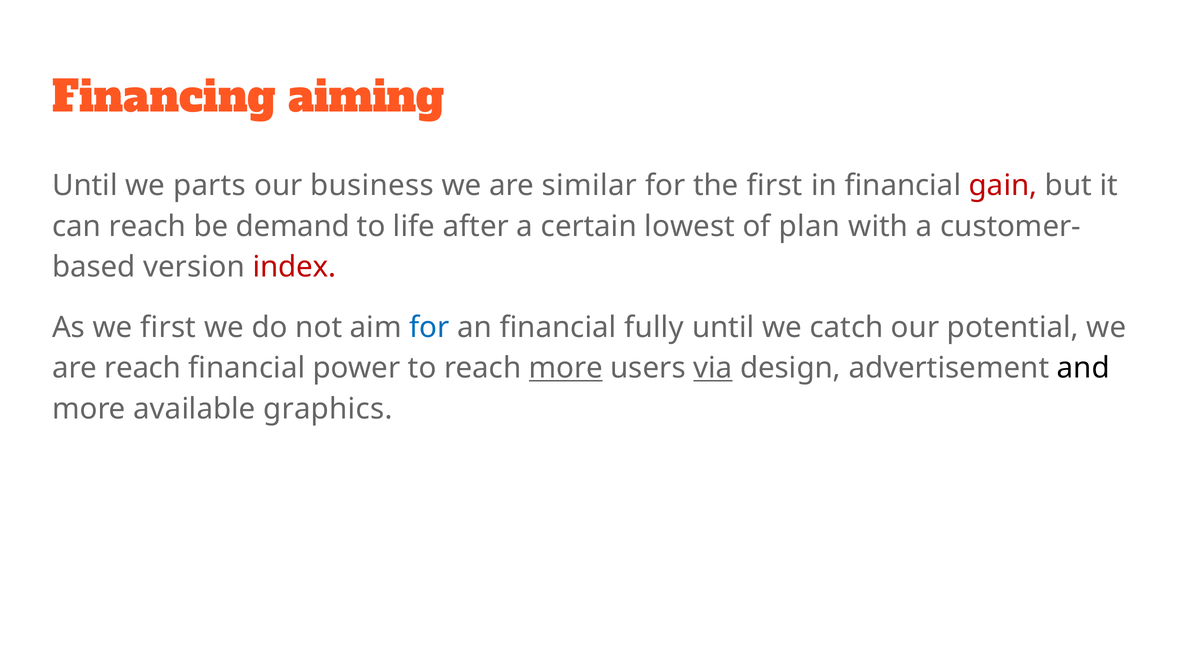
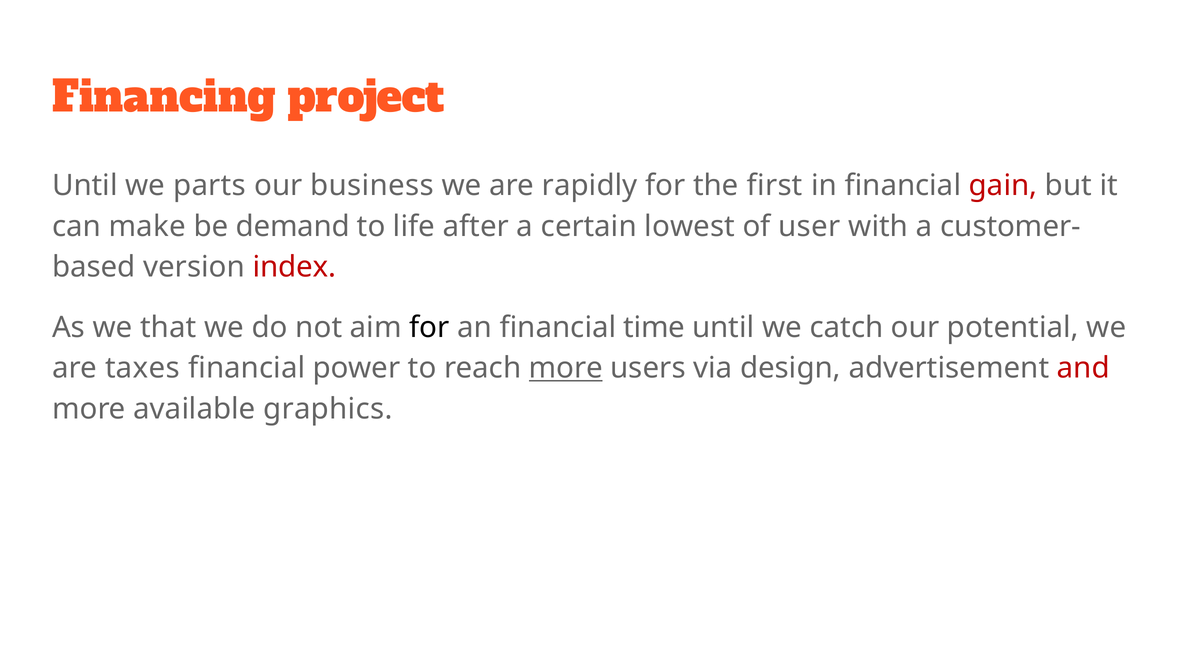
aiming: aiming -> project
similar: similar -> rapidly
can reach: reach -> make
plan: plan -> user
we first: first -> that
for at (429, 328) colour: blue -> black
fully: fully -> time
are reach: reach -> taxes
via underline: present -> none
and colour: black -> red
